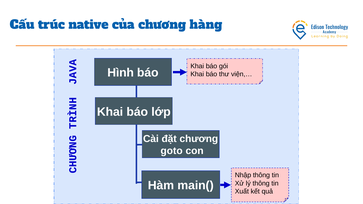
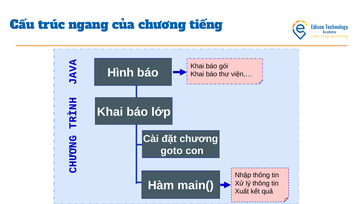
native: native -> ngang
hàng: hàng -> tiếng
